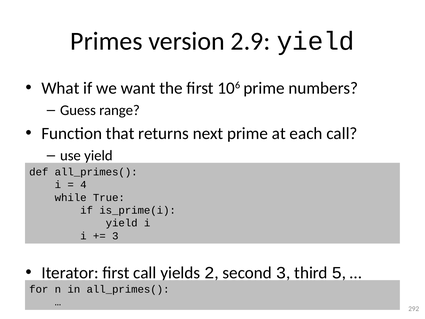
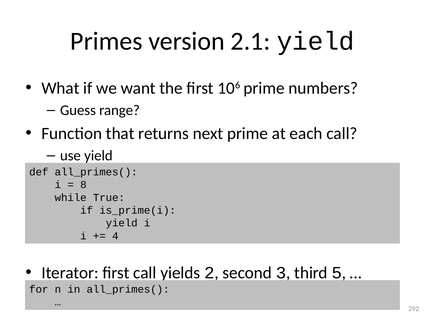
2.9: 2.9 -> 2.1
4: 4 -> 8
3 at (115, 236): 3 -> 4
